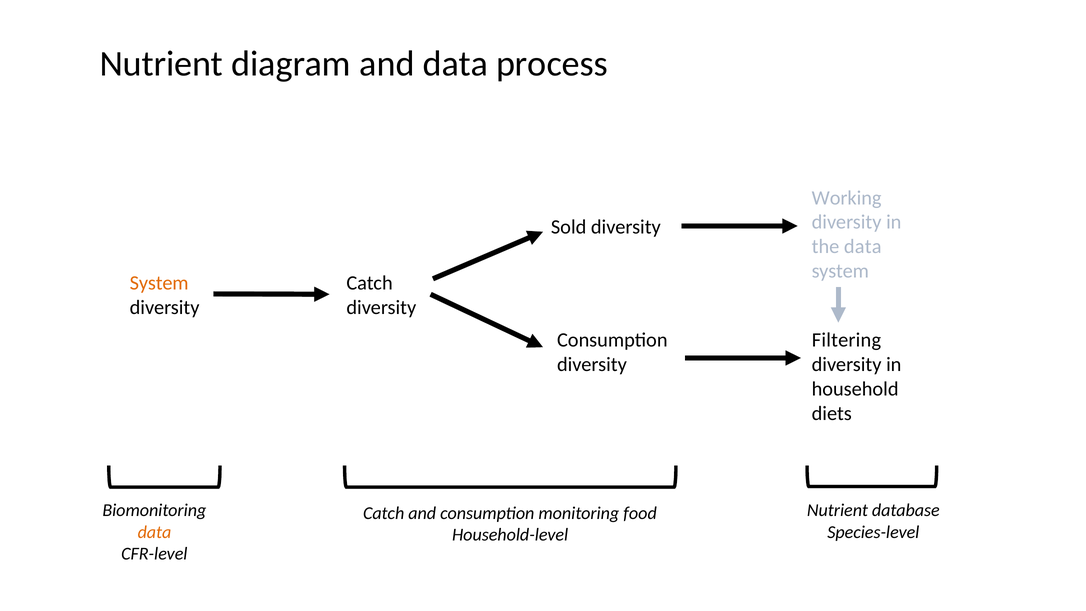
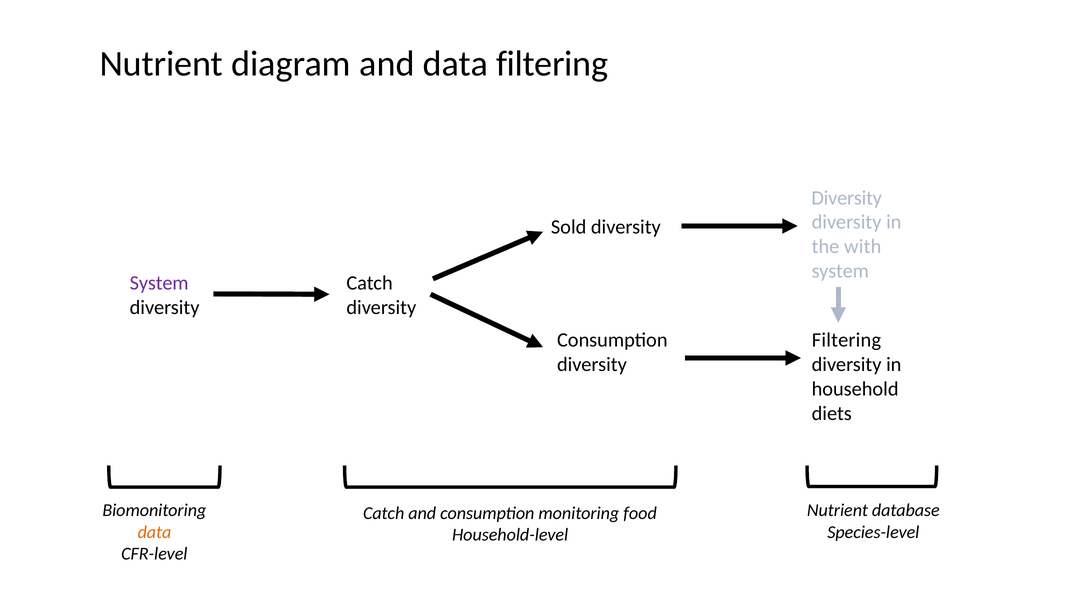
data process: process -> filtering
Working at (847, 198): Working -> Diversity
the data: data -> with
System at (159, 283) colour: orange -> purple
